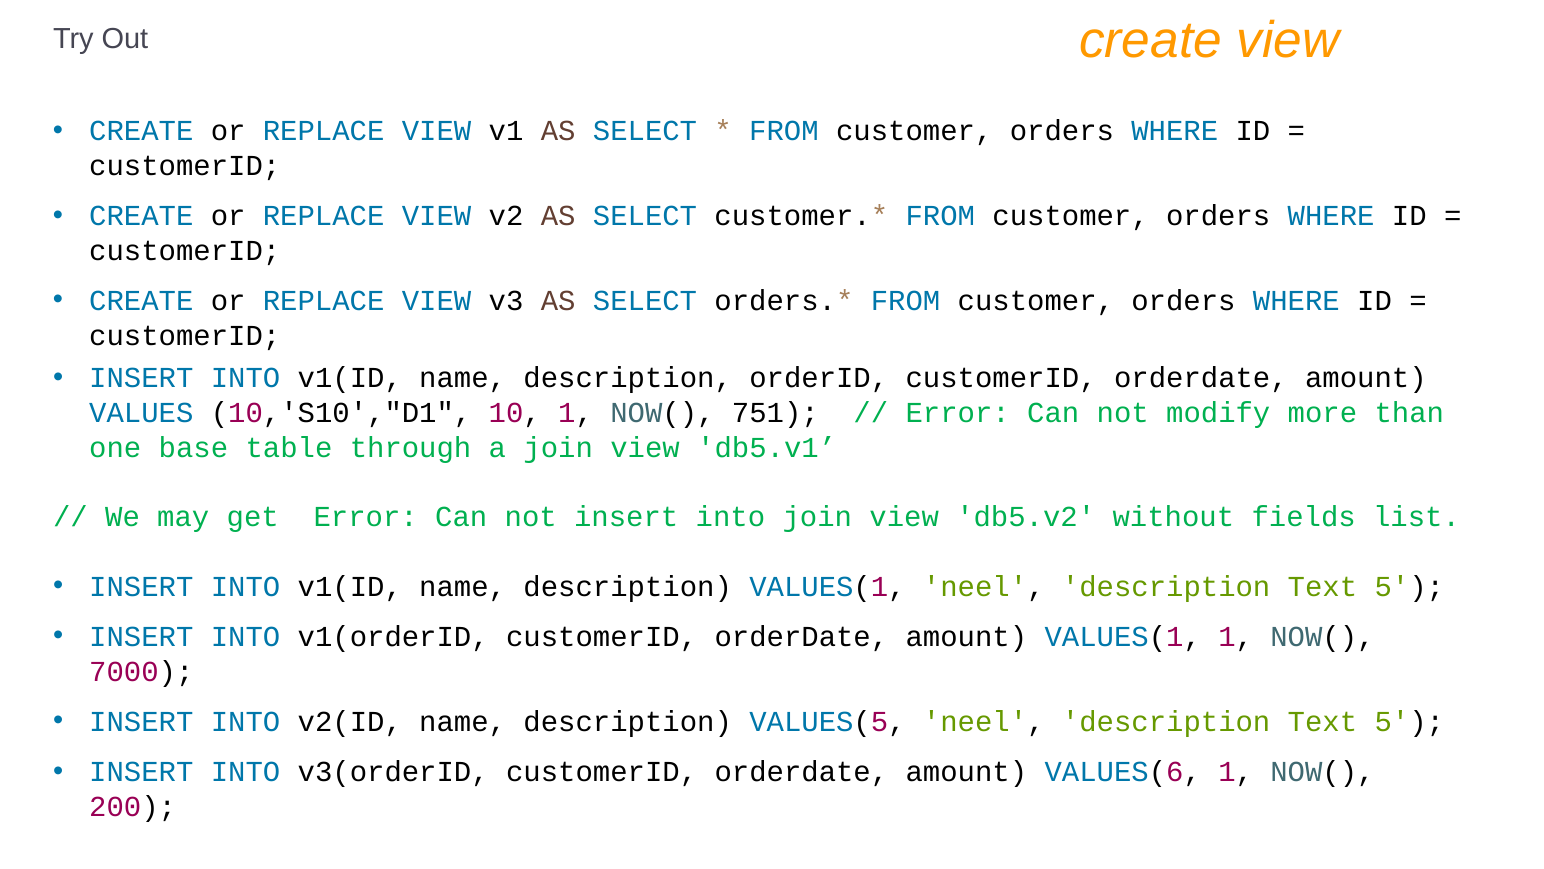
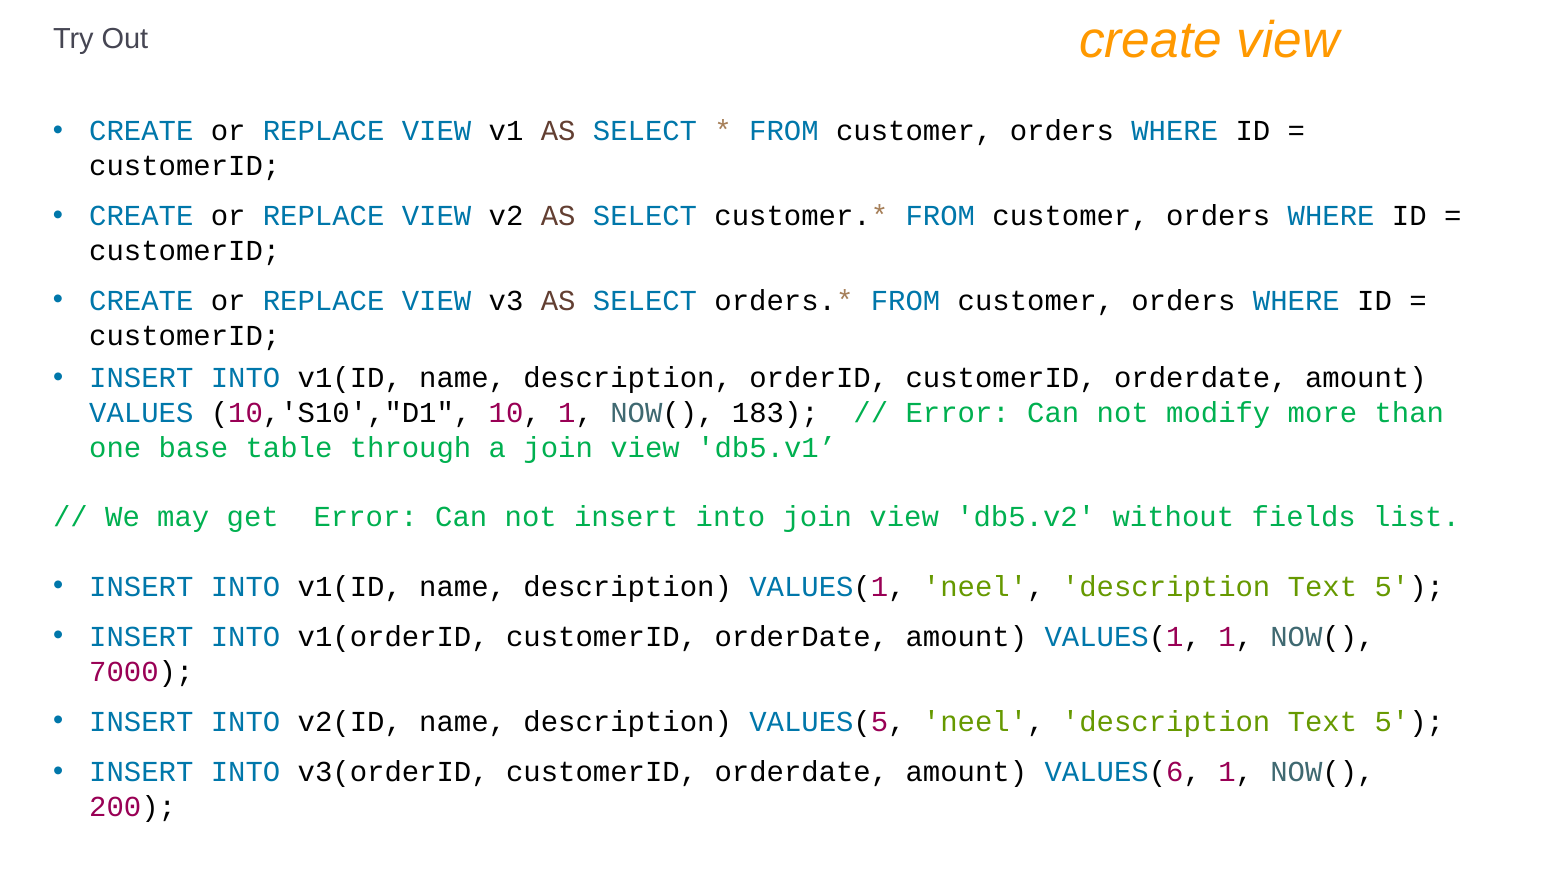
751: 751 -> 183
